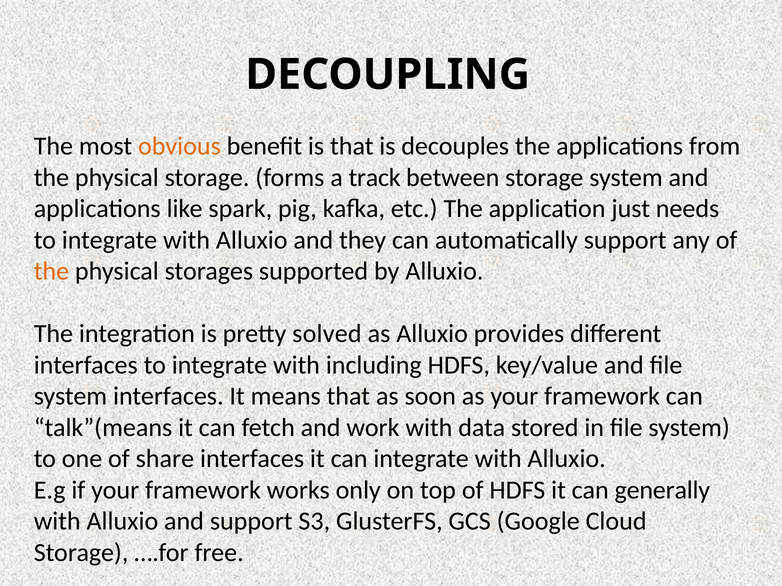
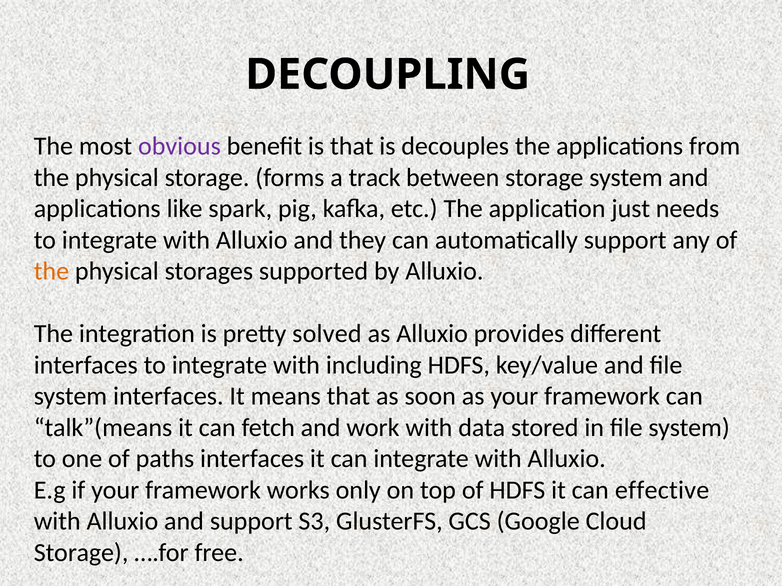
obvious colour: orange -> purple
share: share -> paths
generally: generally -> effective
